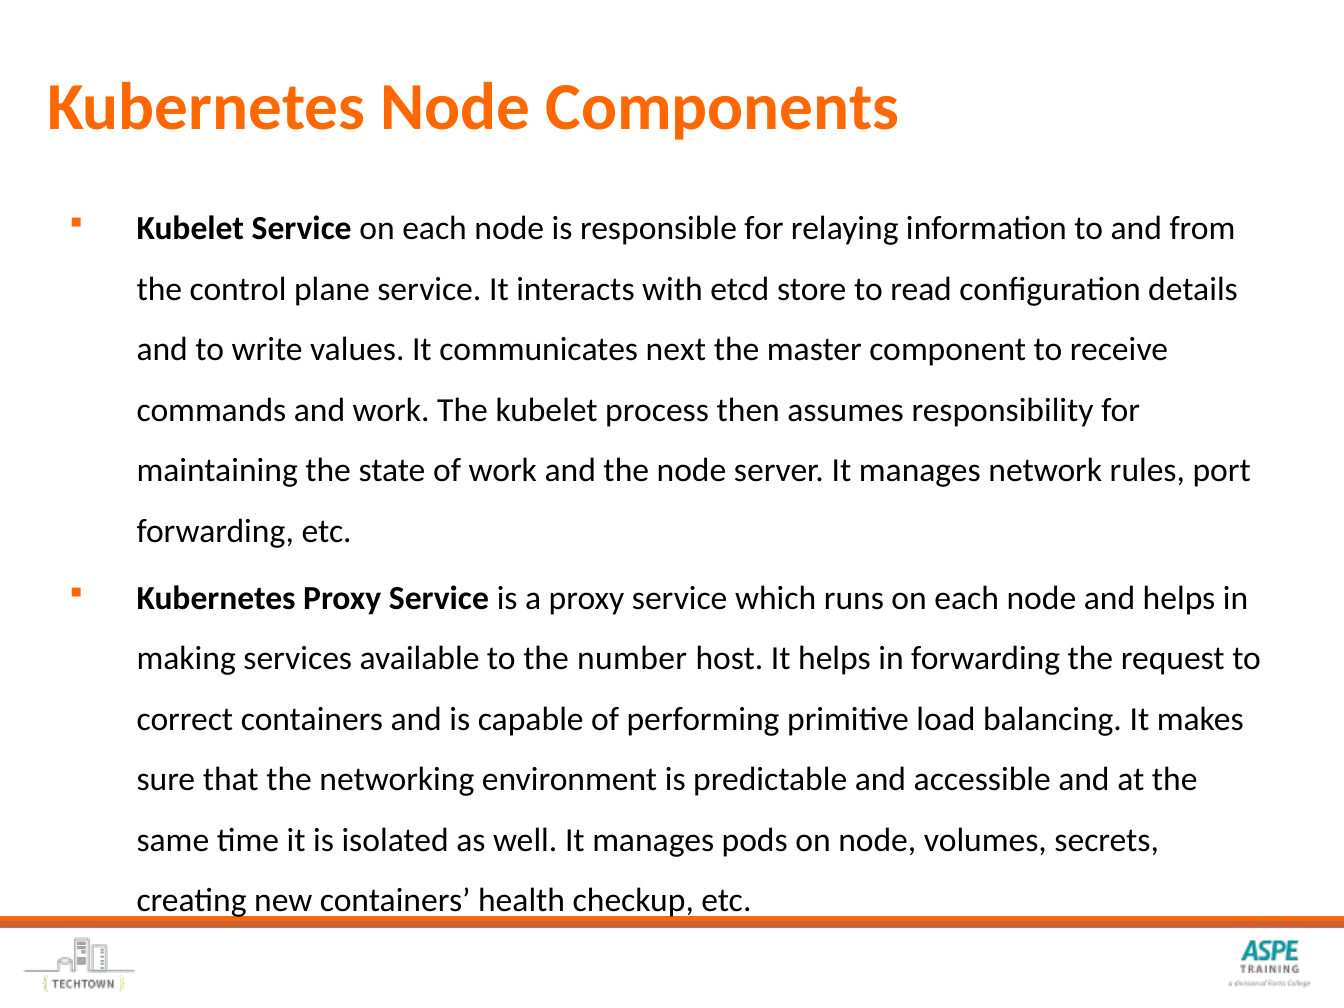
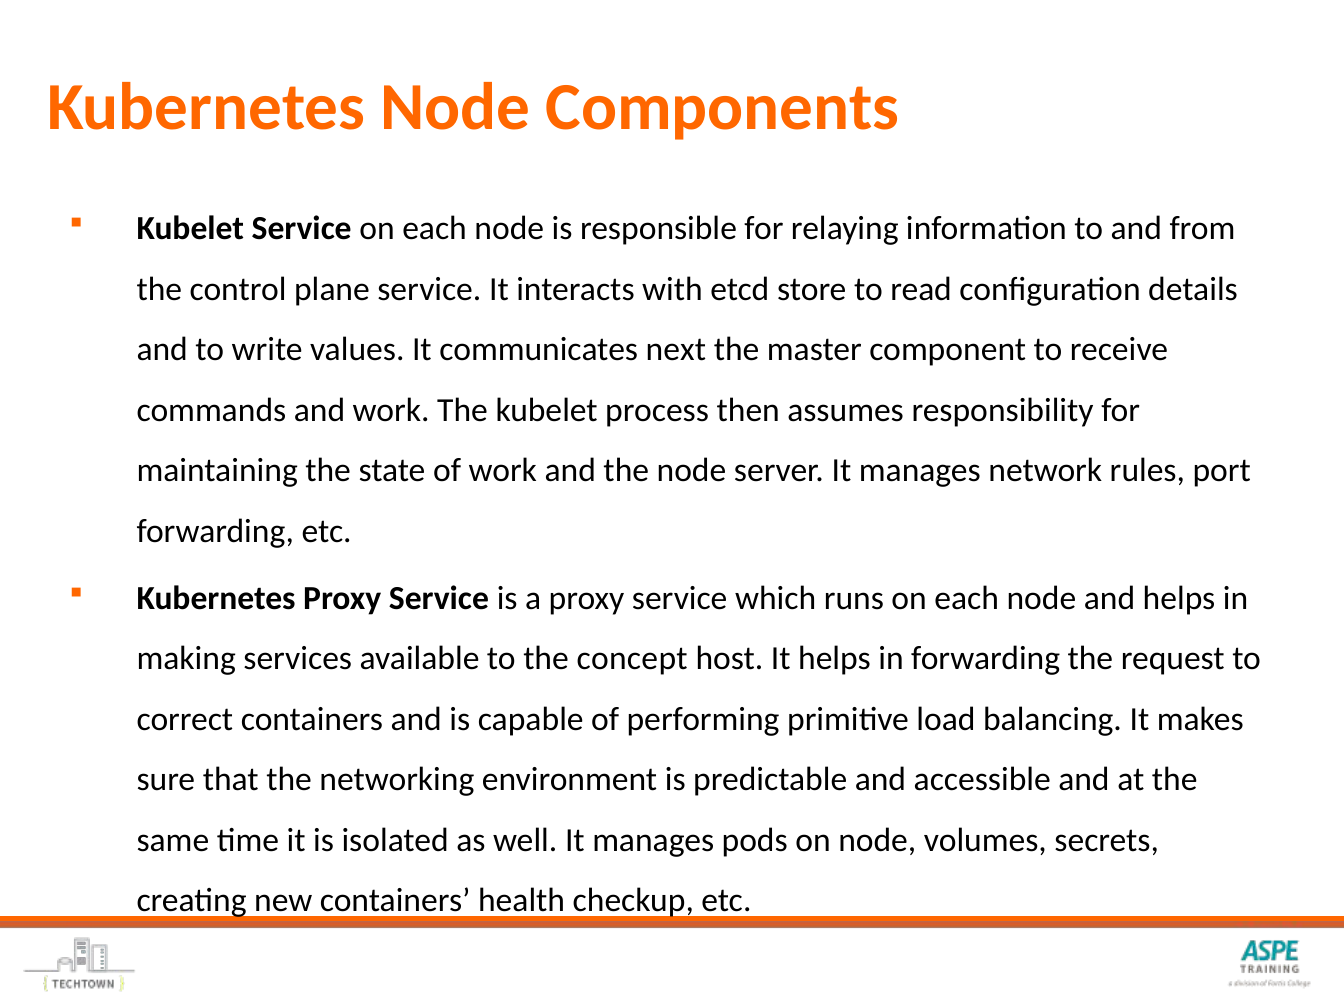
number: number -> concept
